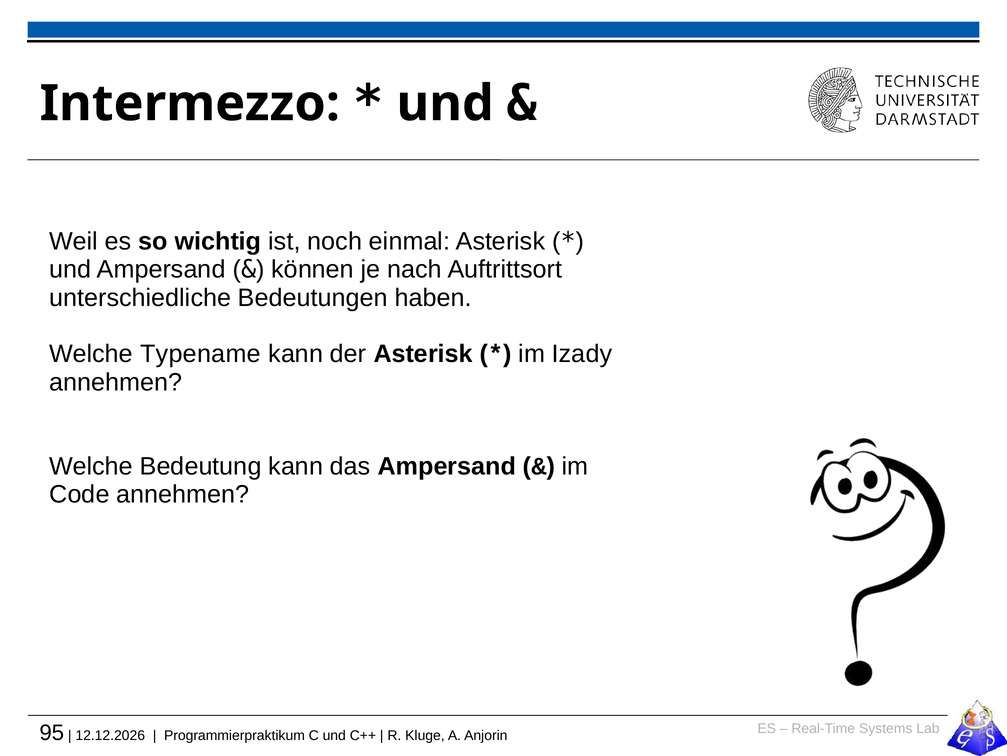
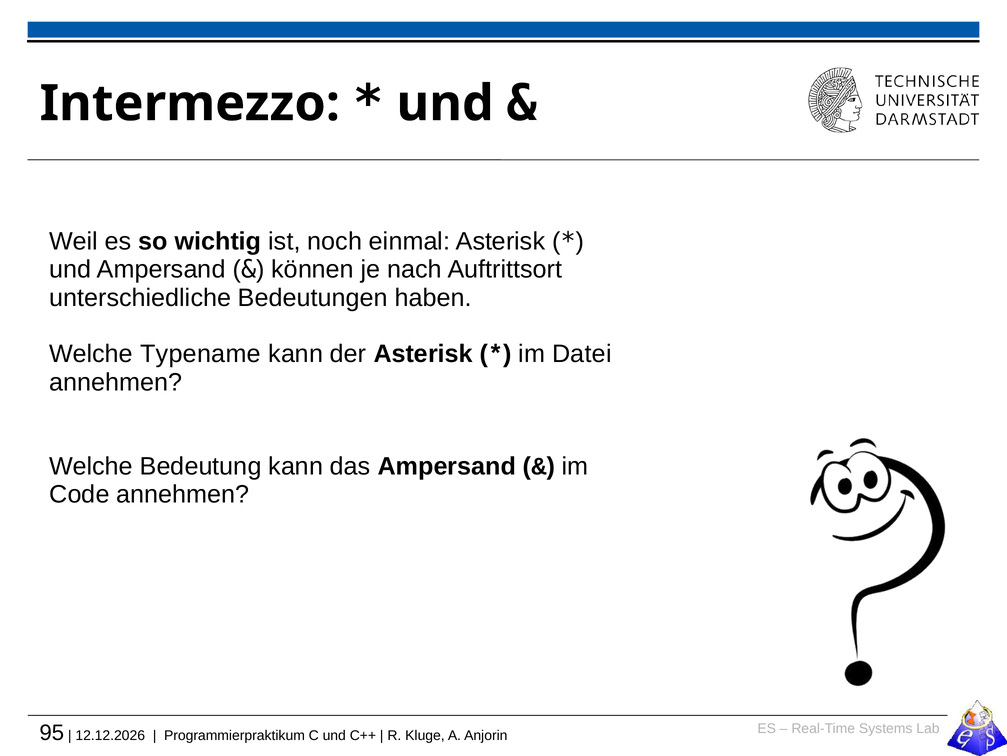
Izady: Izady -> Datei
